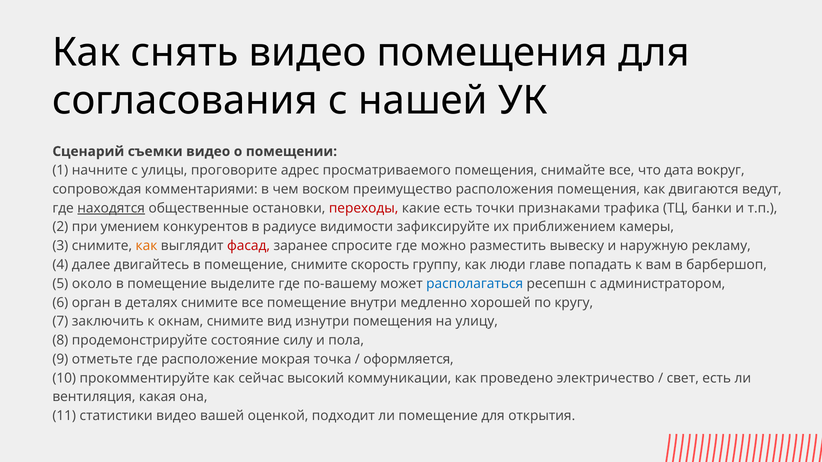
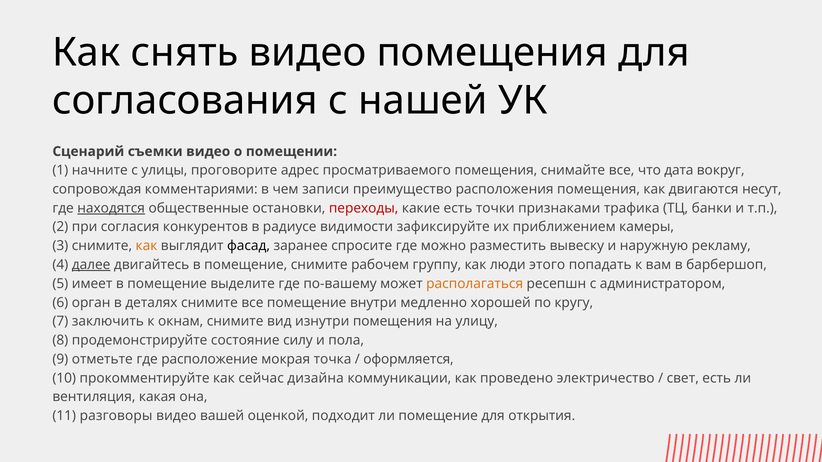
воском: воском -> записи
ведут: ведут -> несут
умением: умением -> согласия
фасад colour: red -> black
далее underline: none -> present
скорость: скорость -> рабочем
главе: главе -> этого
около: около -> имеет
располагаться colour: blue -> orange
высокий: высокий -> дизайна
статистики: статистики -> разговоры
